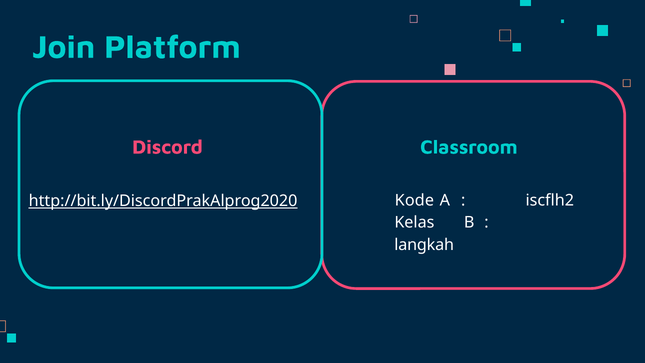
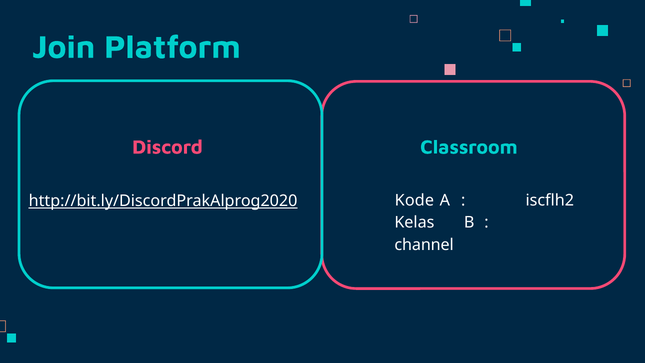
langkah: langkah -> channel
